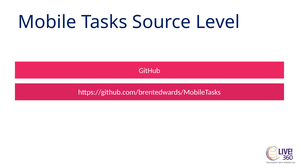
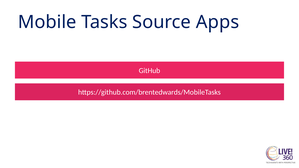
Level: Level -> Apps
